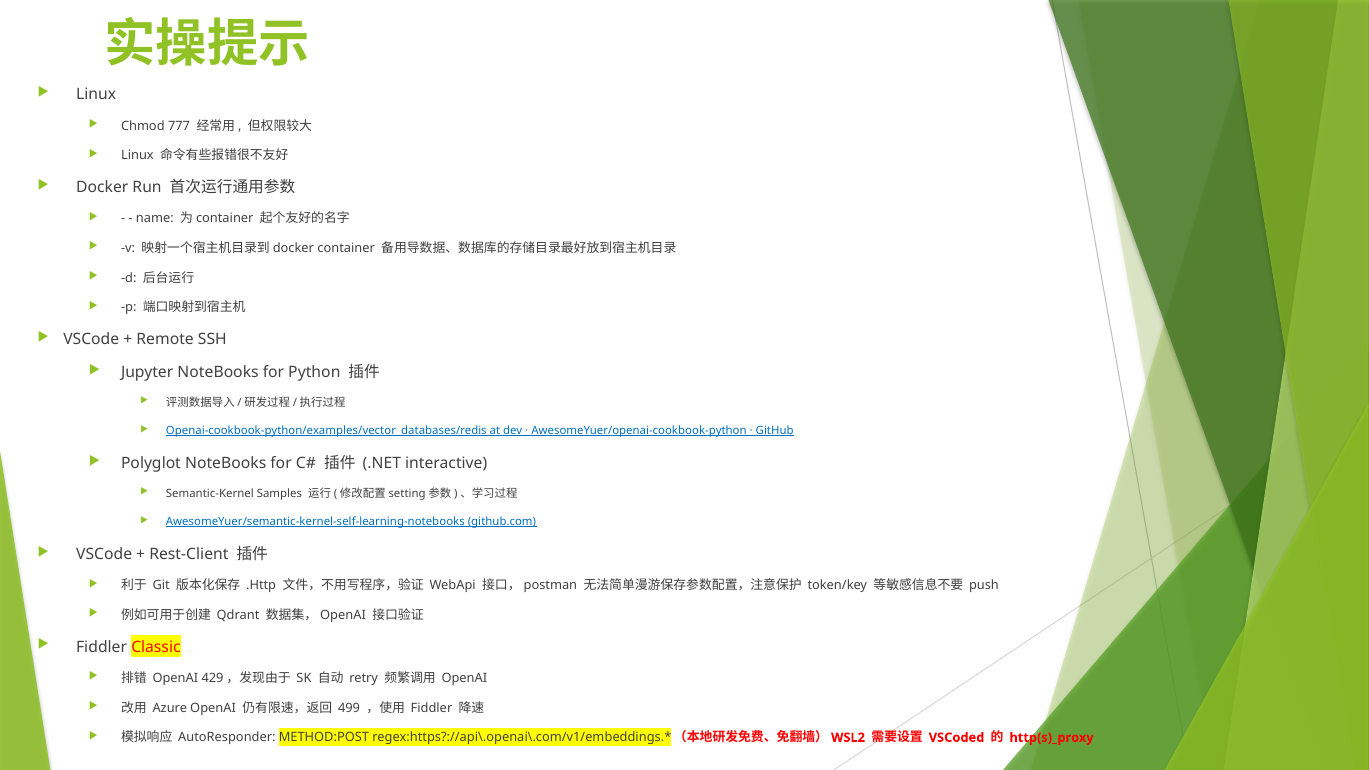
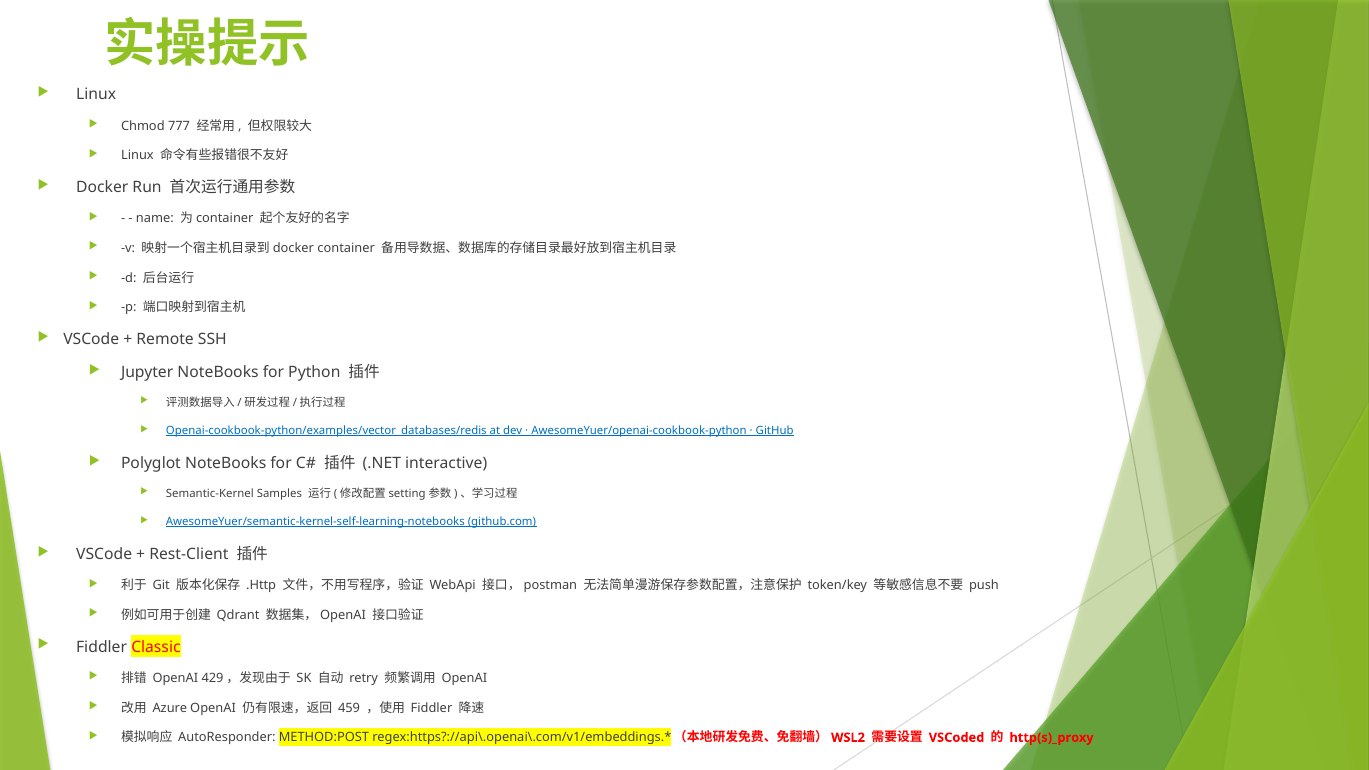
499: 499 -> 459
